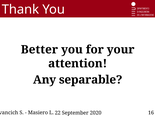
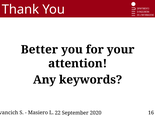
separable: separable -> keywords
